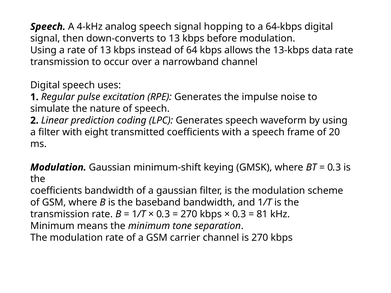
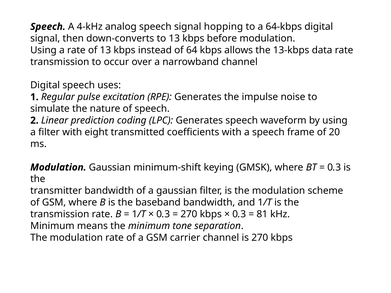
coefficients at (56, 191): coefficients -> transmitter
